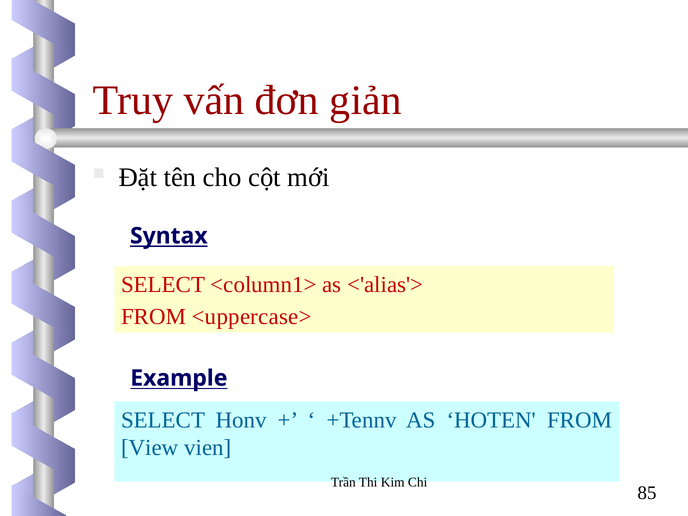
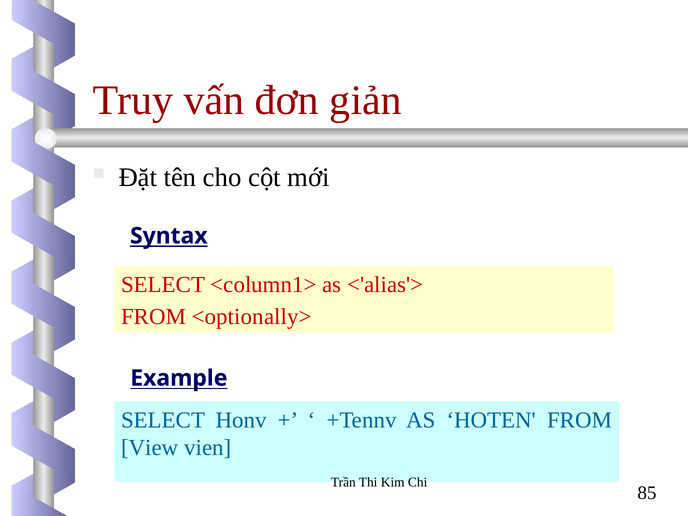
<uppercase>: <uppercase> -> <optionally>
